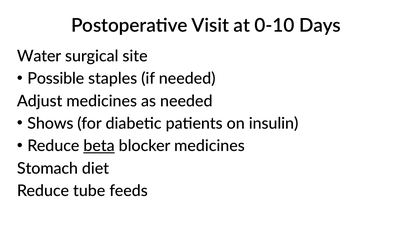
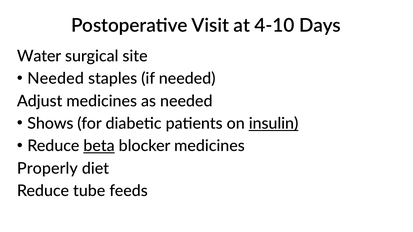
0-10: 0-10 -> 4-10
Possible at (56, 79): Possible -> Needed
insulin underline: none -> present
Stomach: Stomach -> Properly
